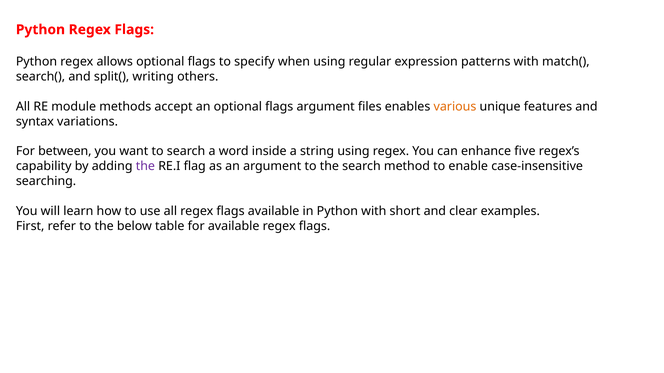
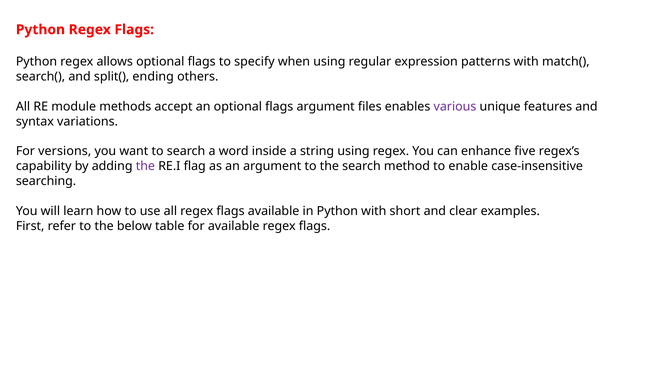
writing: writing -> ending
various colour: orange -> purple
between: between -> versions
